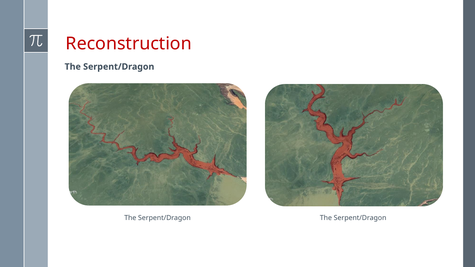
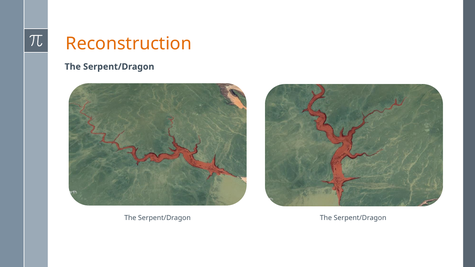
Reconstruction colour: red -> orange
